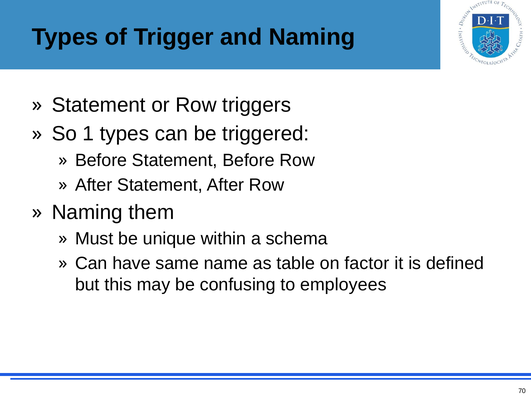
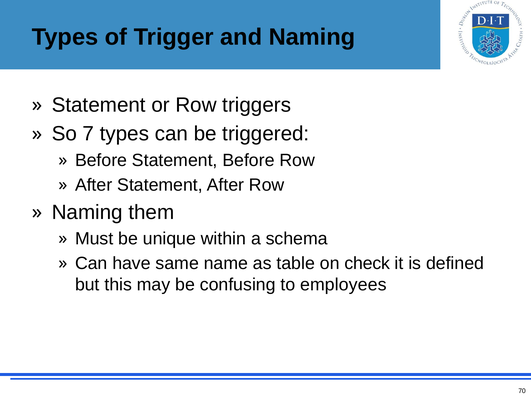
1: 1 -> 7
factor: factor -> check
